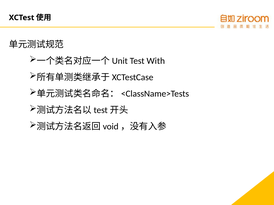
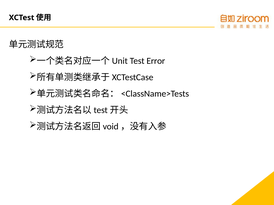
With: With -> Error
